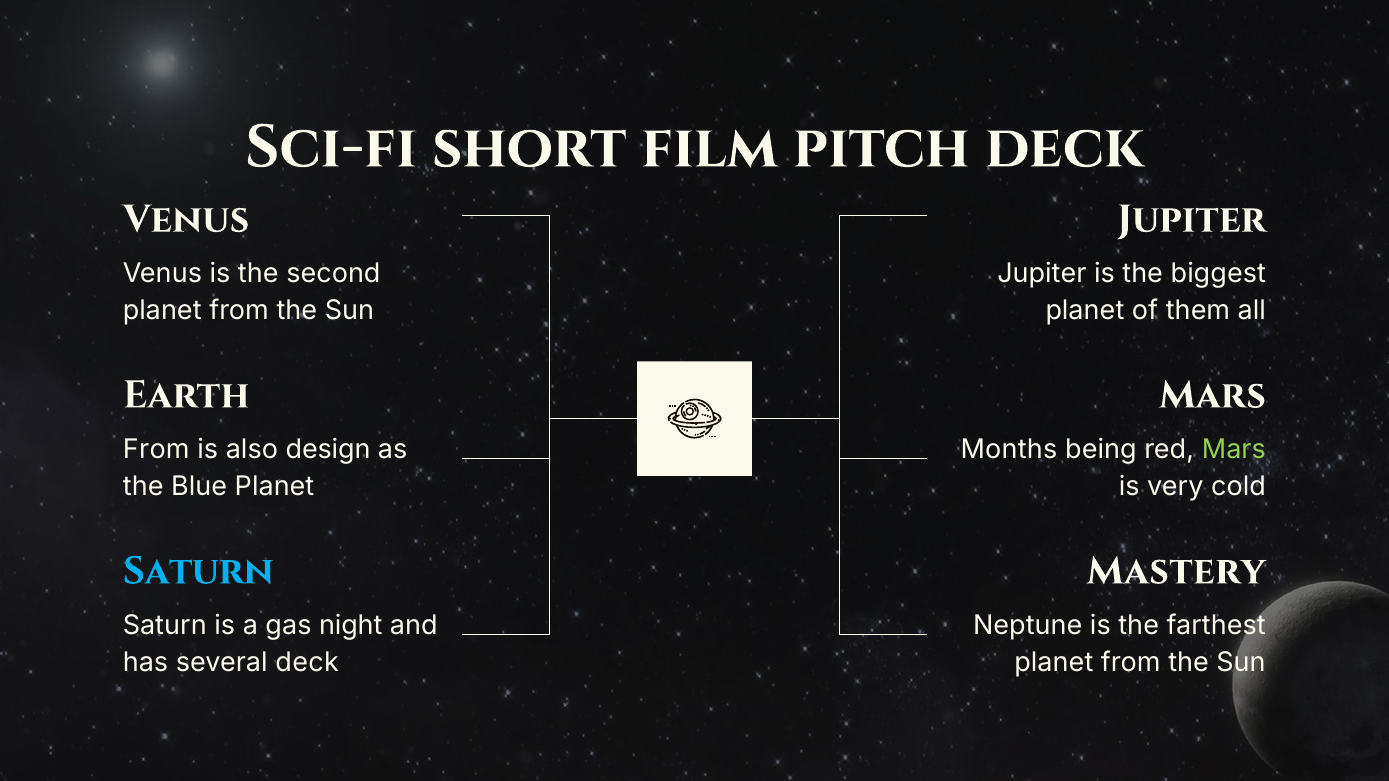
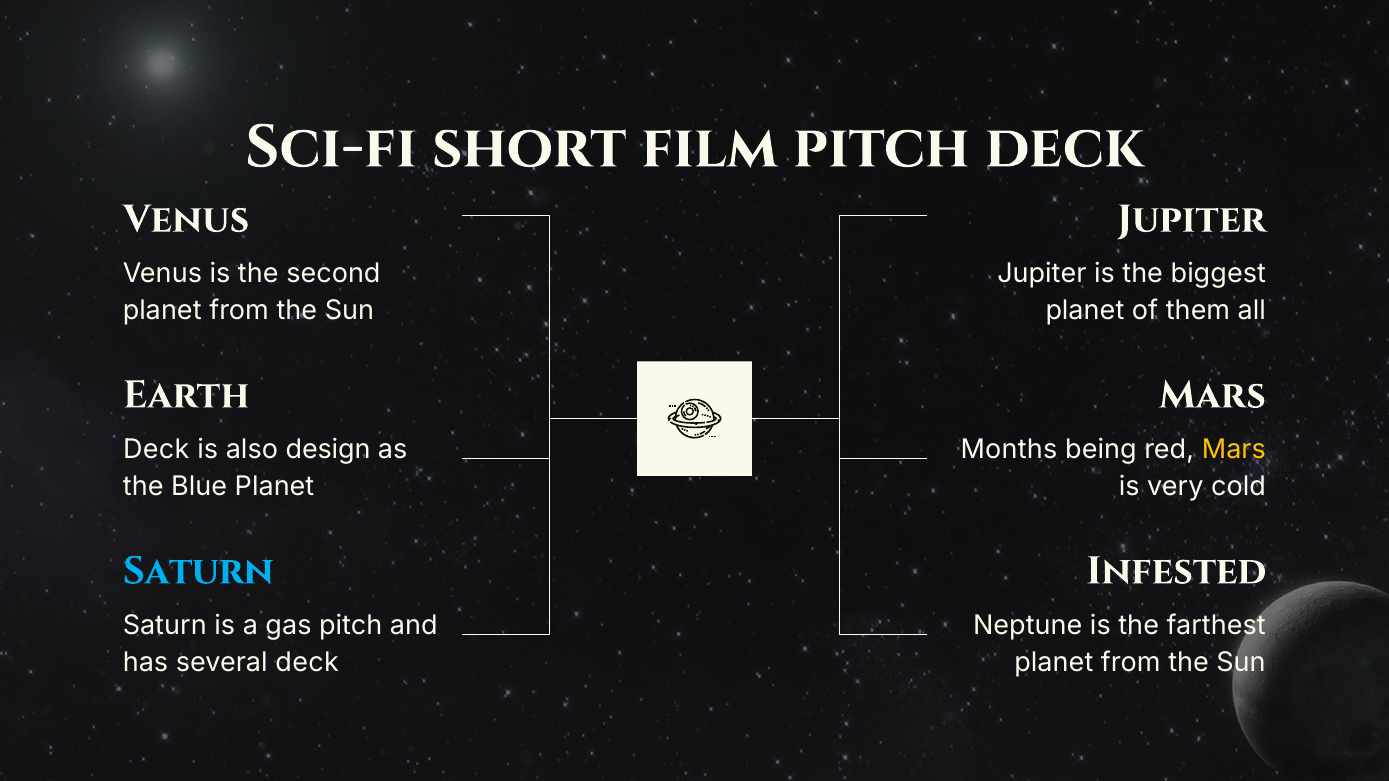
Mars at (1234, 450) colour: light green -> yellow
From at (156, 450): From -> Deck
Mastery: Mastery -> Infested
gas night: night -> pitch
